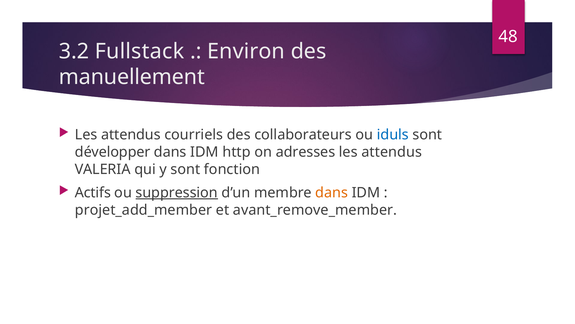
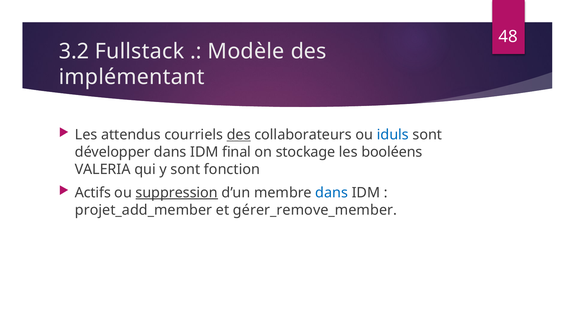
Environ: Environ -> Modèle
manuellement: manuellement -> implémentant
des at (239, 135) underline: none -> present
http: http -> final
adresses: adresses -> stockage
attendus at (392, 152): attendus -> booléens
dans at (332, 192) colour: orange -> blue
avant_remove_member: avant_remove_member -> gérer_remove_member
